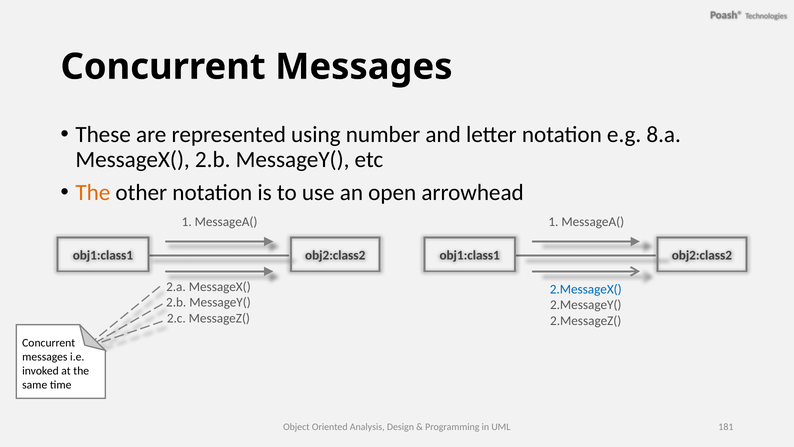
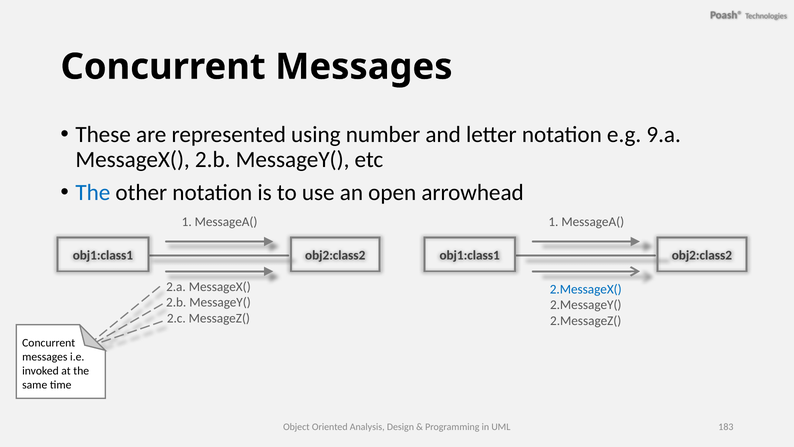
8.a: 8.a -> 9.a
The at (93, 193) colour: orange -> blue
181: 181 -> 183
